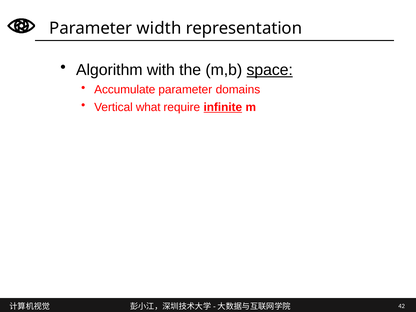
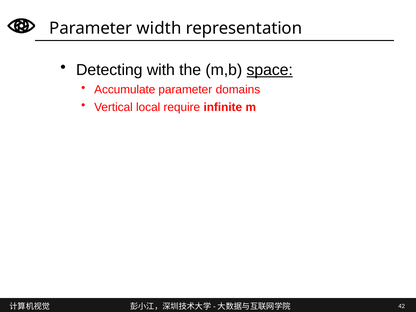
Algorithm: Algorithm -> Detecting
what: what -> local
infinite underline: present -> none
